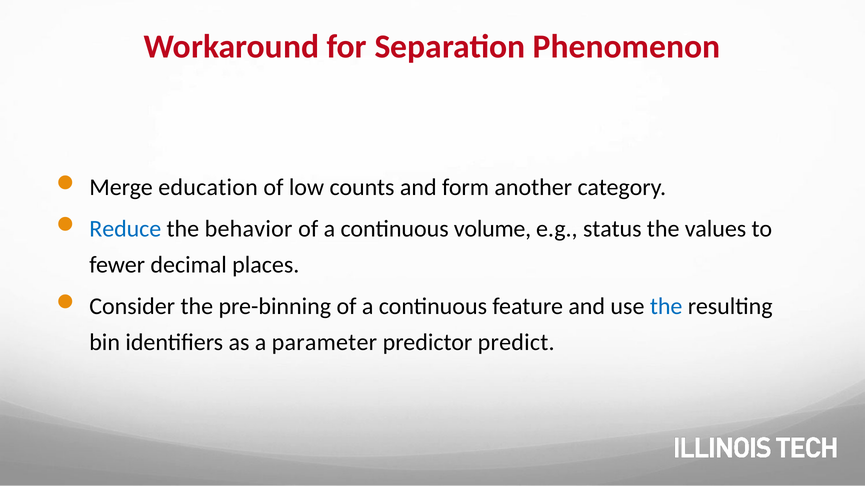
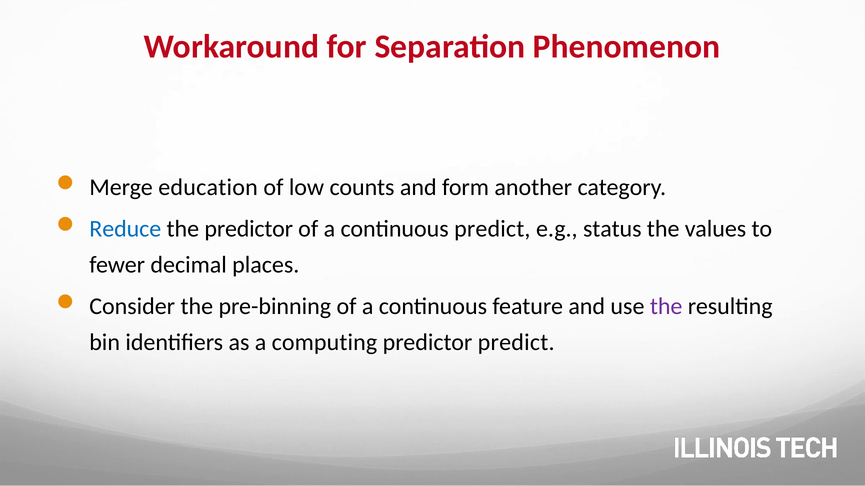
the behavior: behavior -> predictor
continuous volume: volume -> predict
the at (666, 307) colour: blue -> purple
parameter: parameter -> computing
